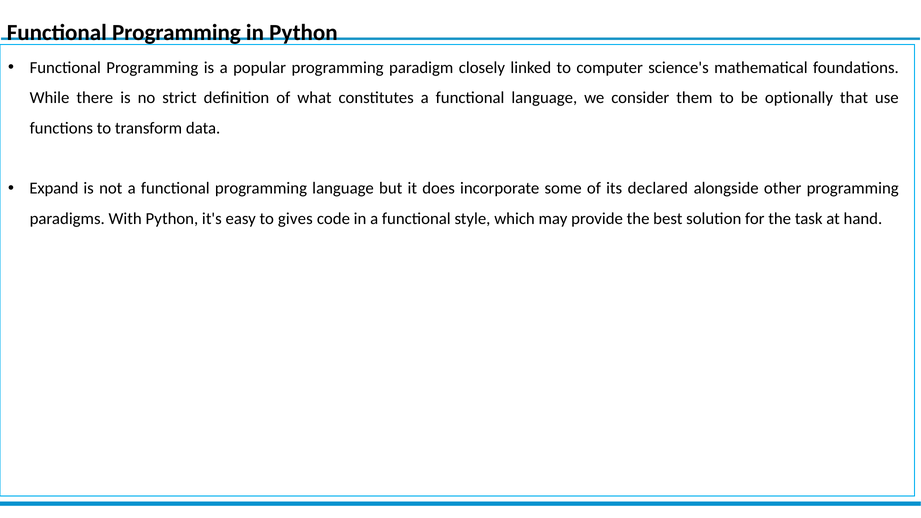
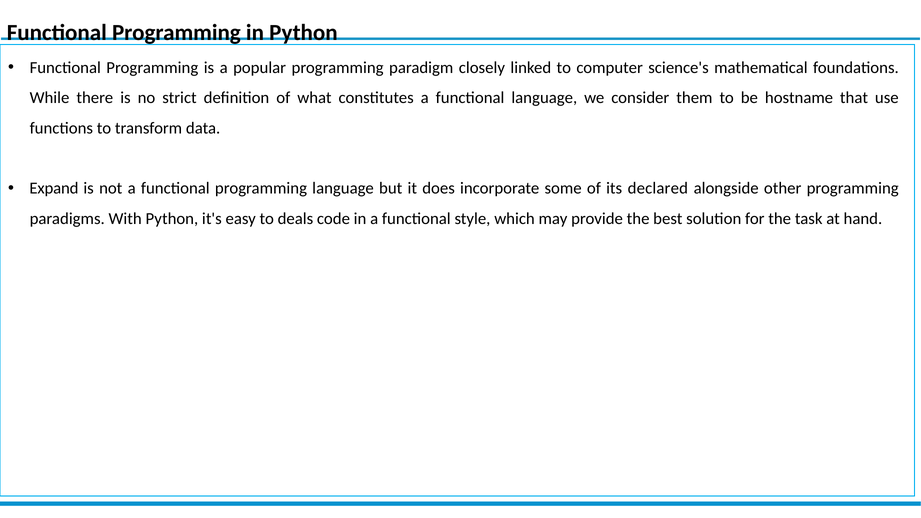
optionally: optionally -> hostname
gives: gives -> deals
